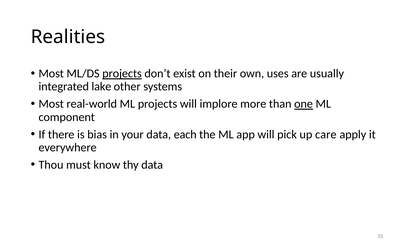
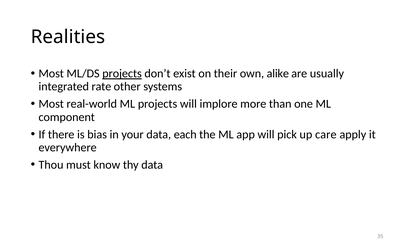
uses: uses -> alike
lake: lake -> rate
one underline: present -> none
